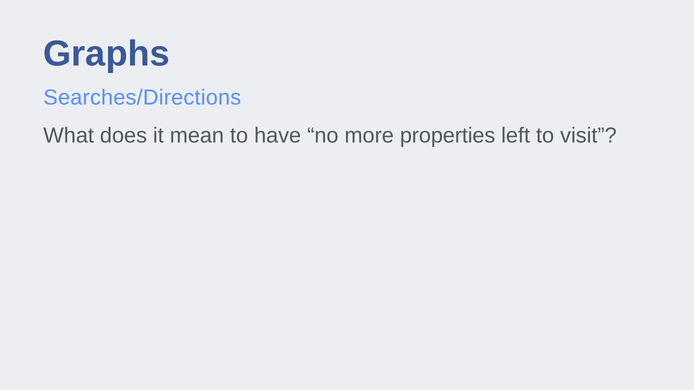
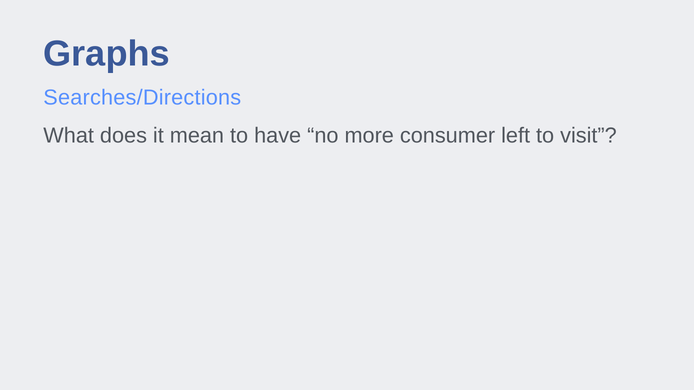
properties: properties -> consumer
